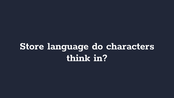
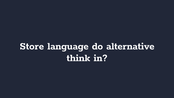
characters: characters -> alternative
